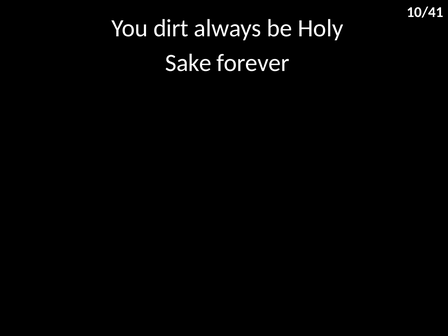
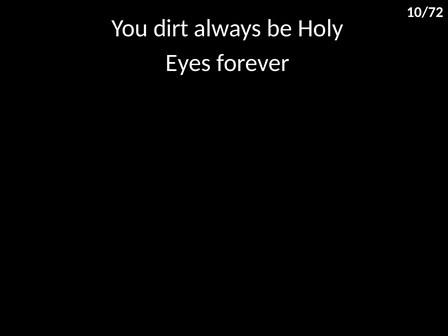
10/41: 10/41 -> 10/72
Sake: Sake -> Eyes
